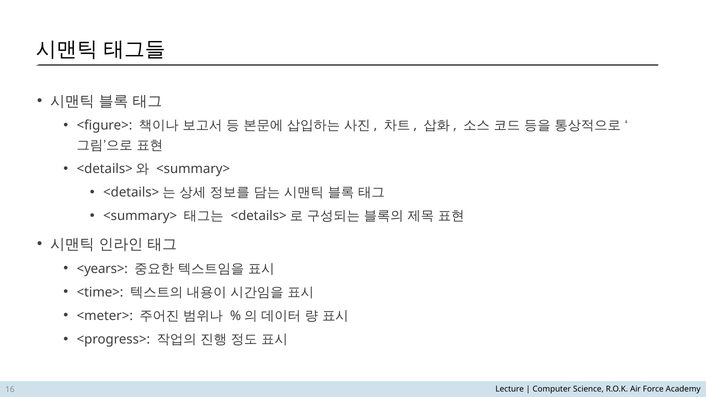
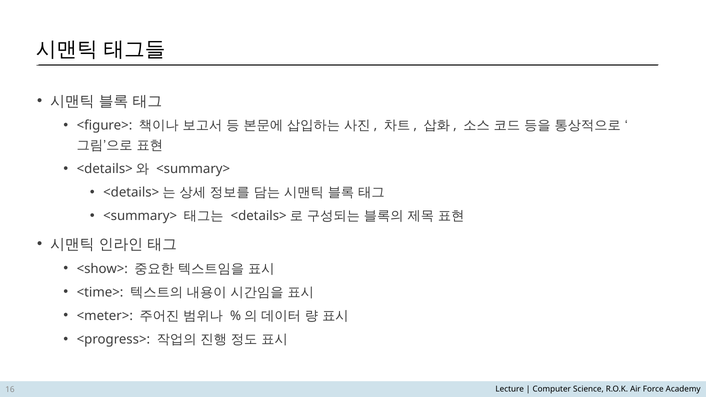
<years>: <years> -> <show>
